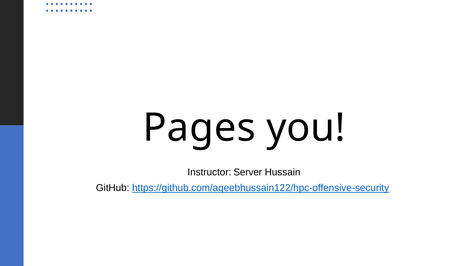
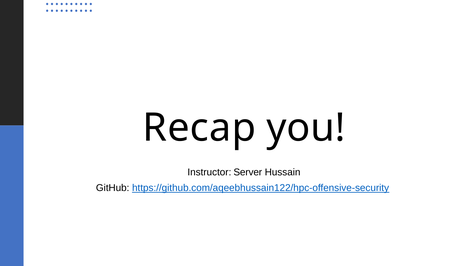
Pages: Pages -> Recap
